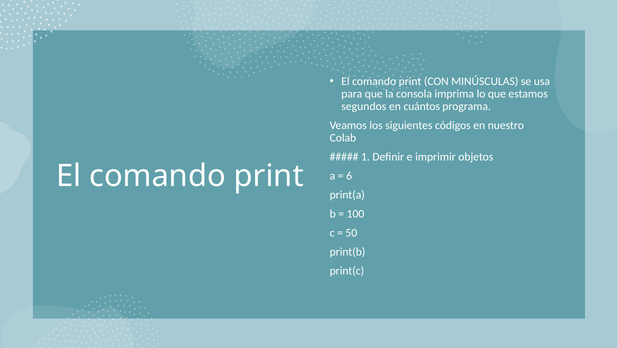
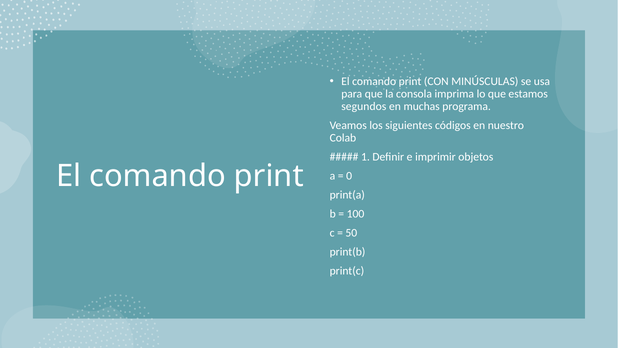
cuántos: cuántos -> muchas
6: 6 -> 0
